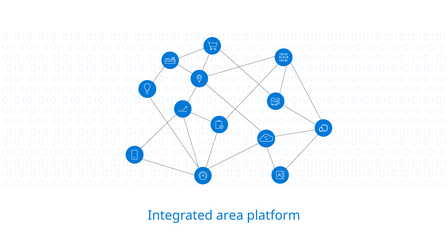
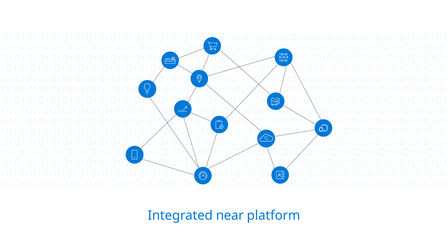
area: area -> near
